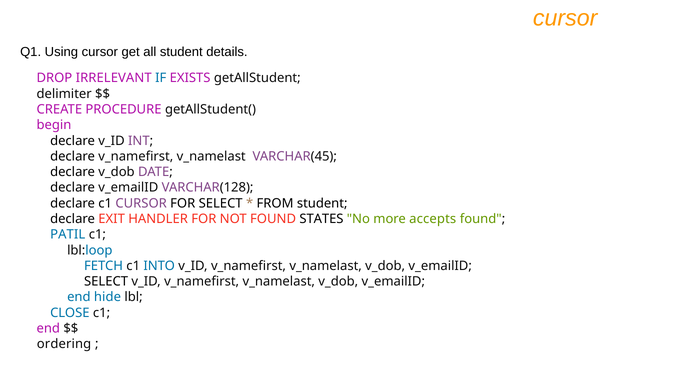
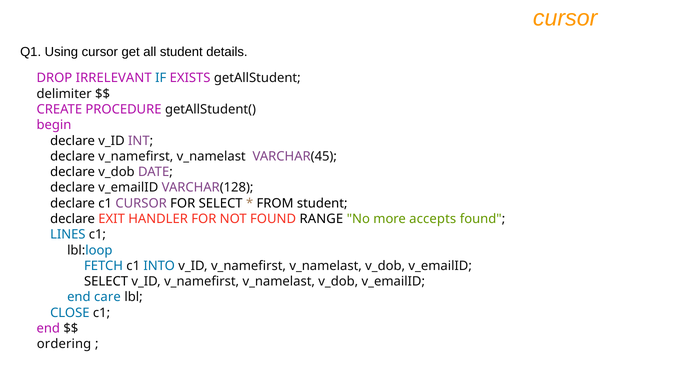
STATES: STATES -> RANGE
PATIL: PATIL -> LINES
hide: hide -> care
